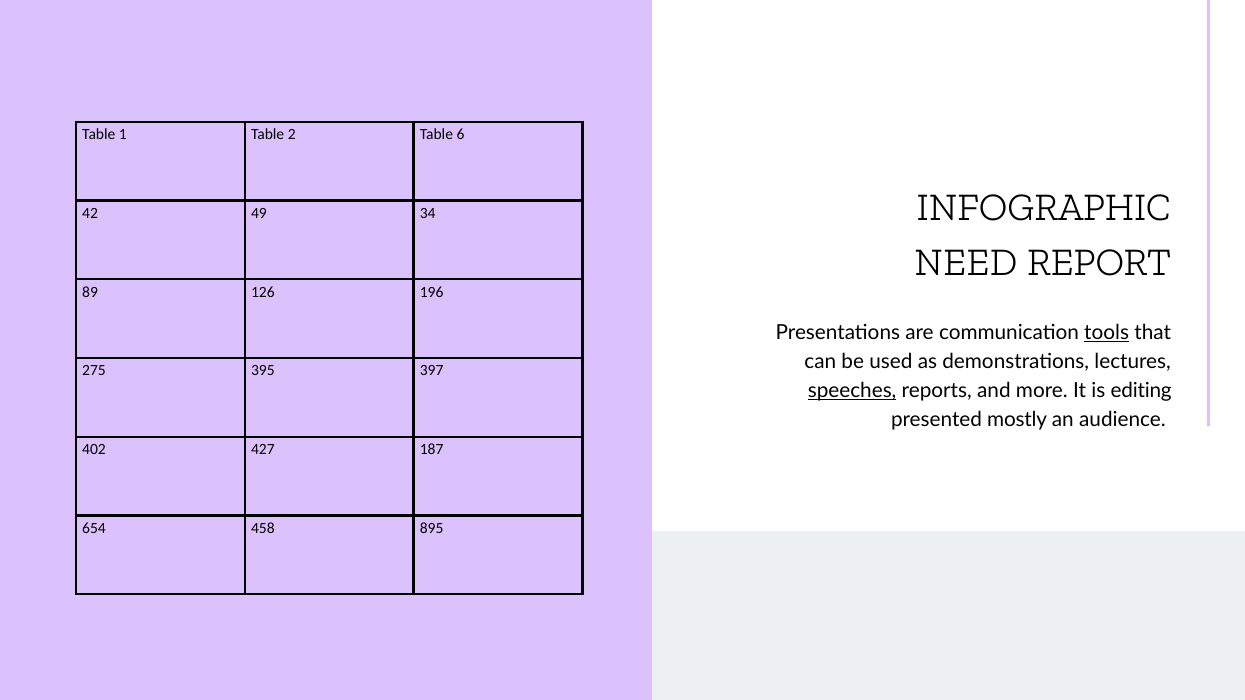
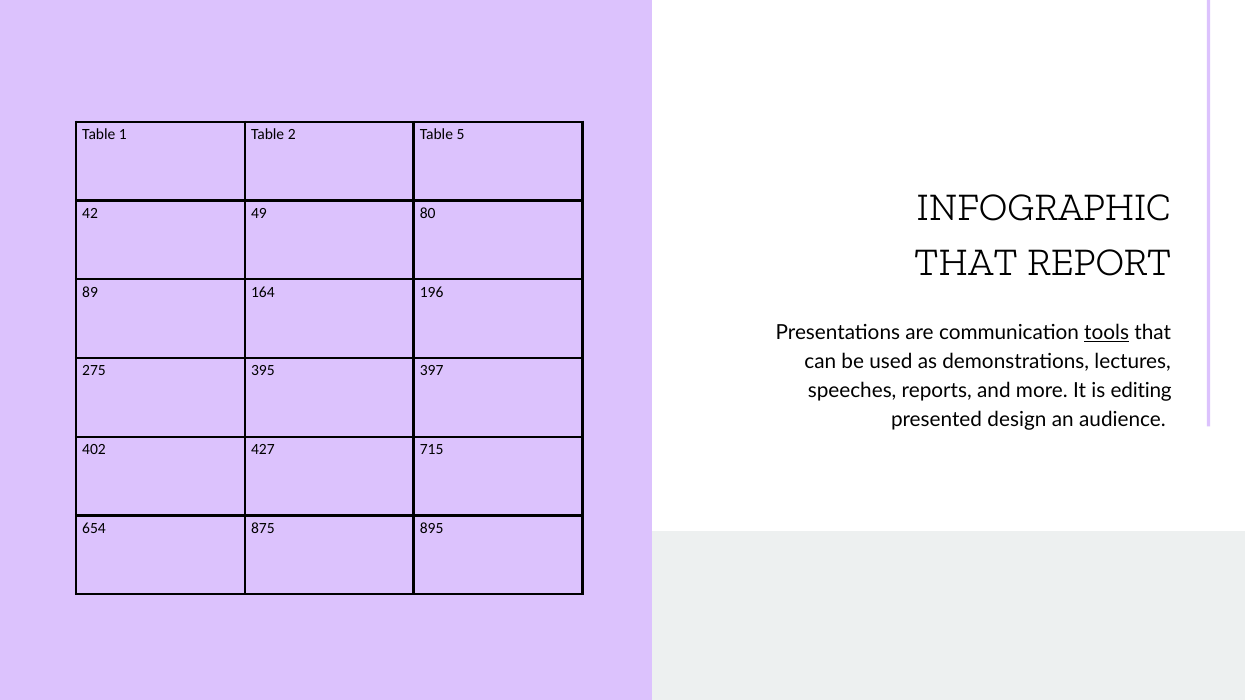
6: 6 -> 5
34: 34 -> 80
NEED at (966, 262): NEED -> THAT
126: 126 -> 164
speeches underline: present -> none
mostly: mostly -> design
187: 187 -> 715
458: 458 -> 875
